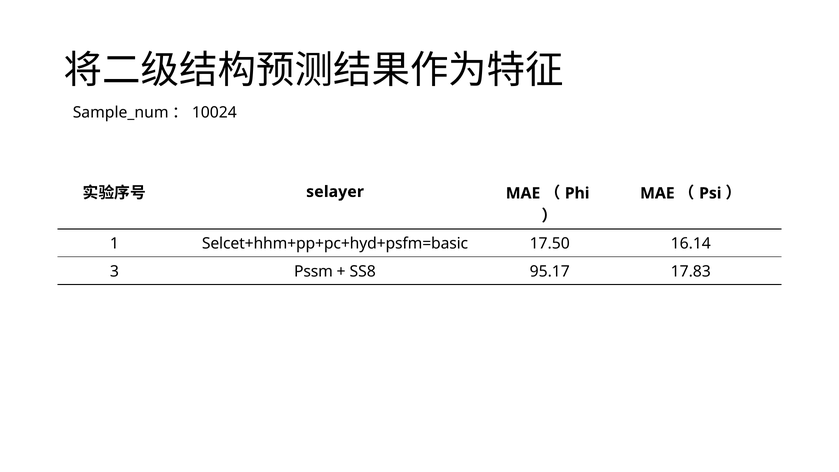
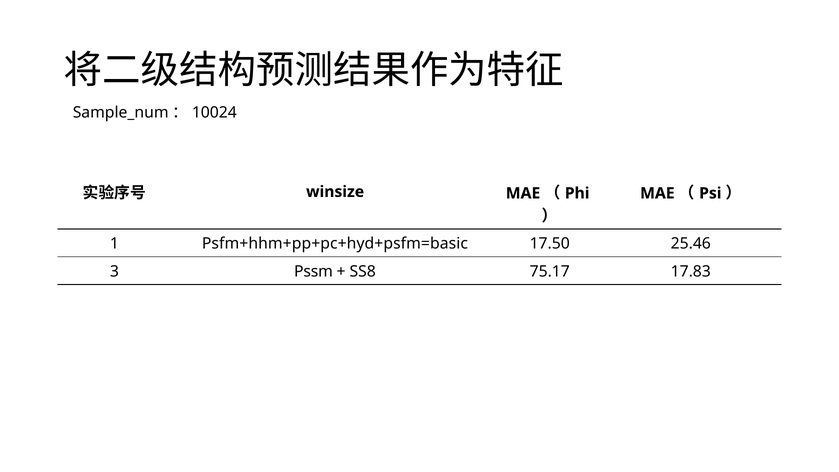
selayer: selayer -> winsize
Selcet+hhm+pp+pc+hyd+psfm=basic: Selcet+hhm+pp+pc+hyd+psfm=basic -> Psfm+hhm+pp+pc+hyd+psfm=basic
16.14: 16.14 -> 25.46
95.17: 95.17 -> 75.17
